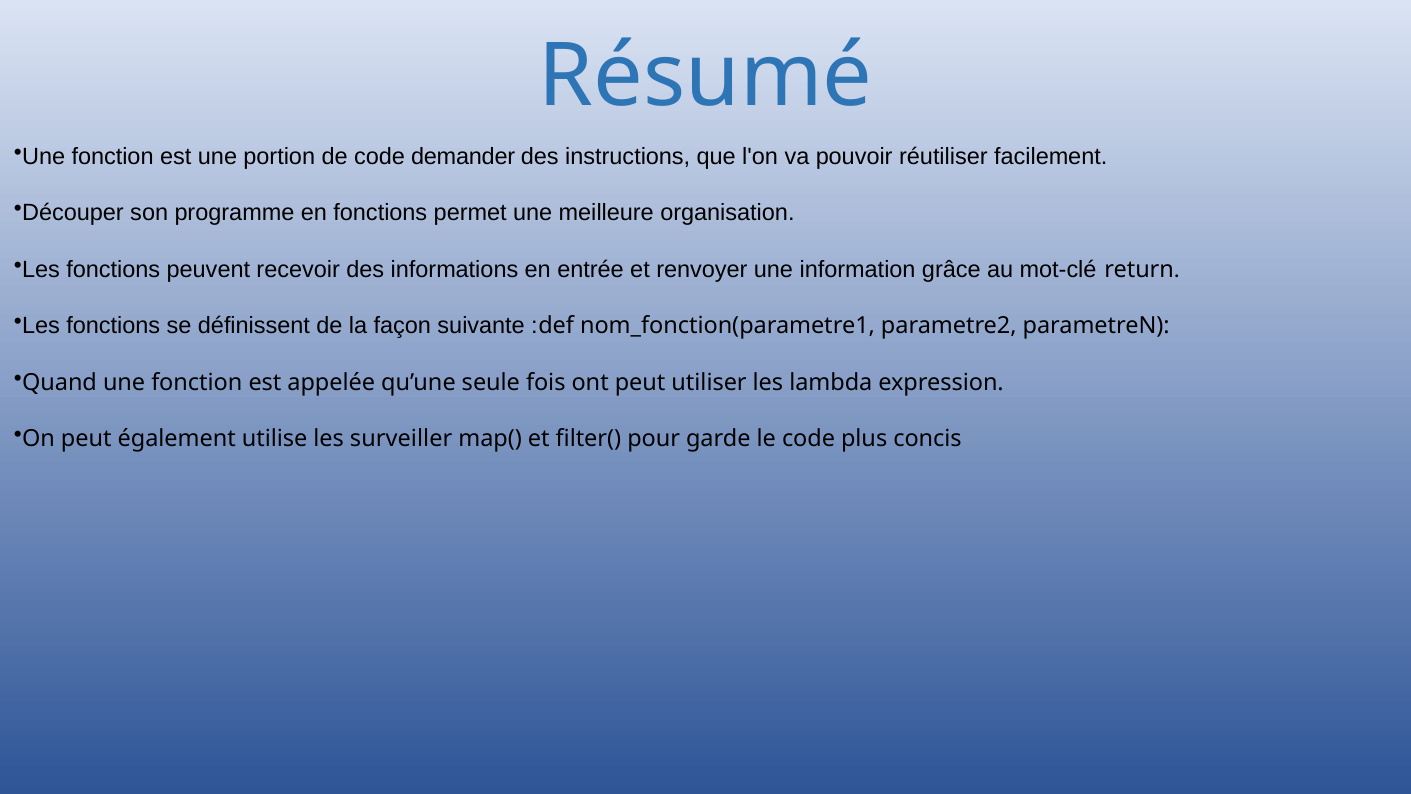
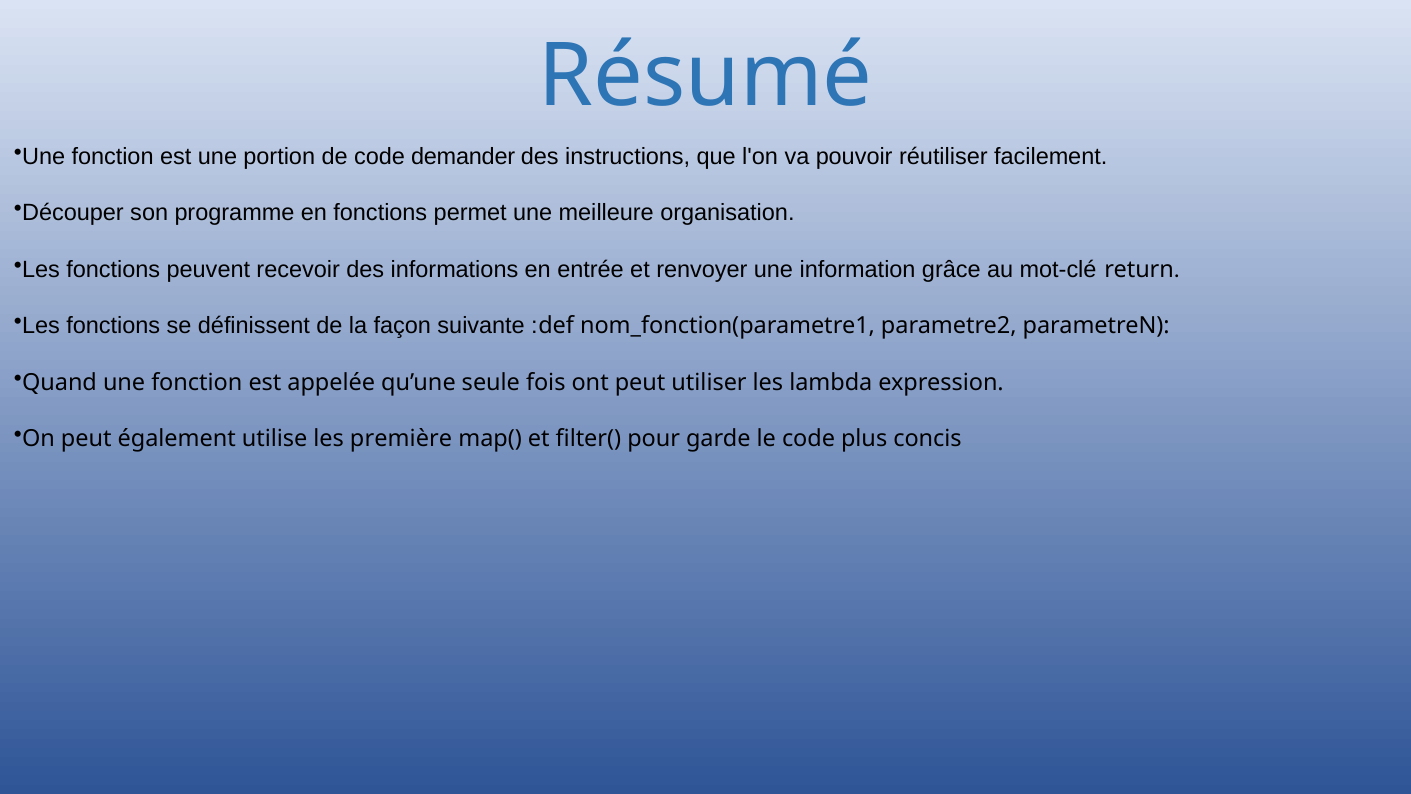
surveiller: surveiller -> première
